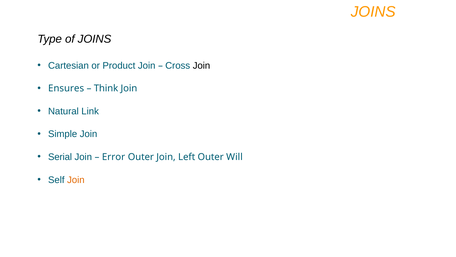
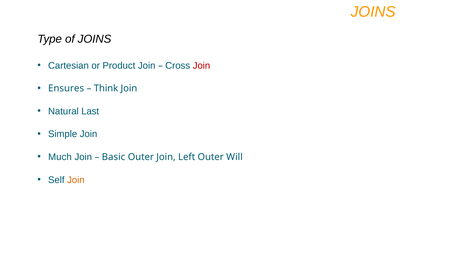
Join at (201, 65) colour: black -> red
Link: Link -> Last
Serial: Serial -> Much
Error: Error -> Basic
